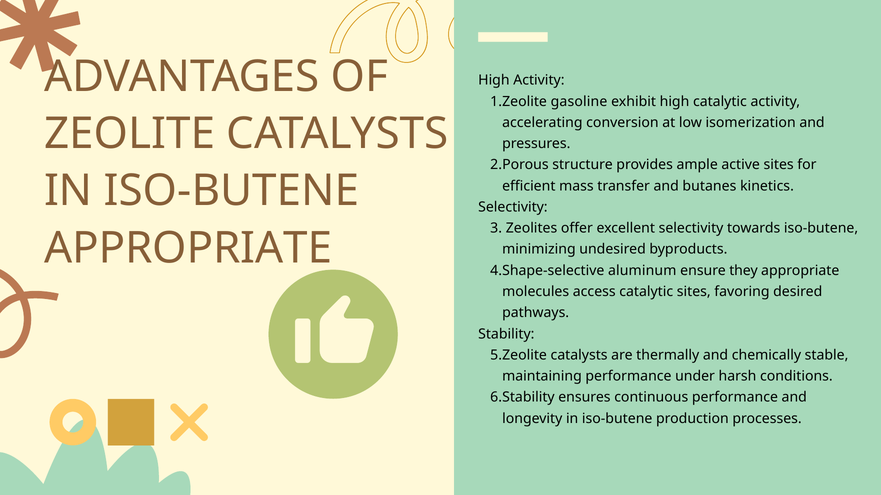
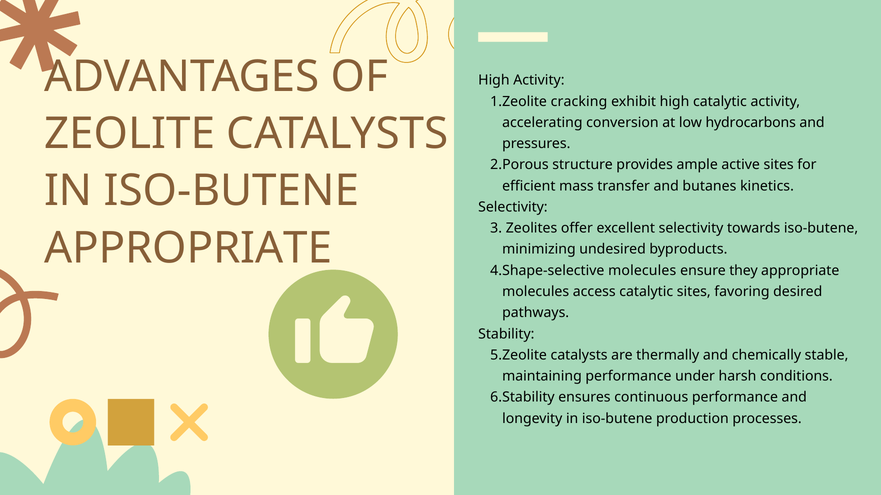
gasoline: gasoline -> cracking
isomerization: isomerization -> hydrocarbons
aluminum at (642, 271): aluminum -> molecules
